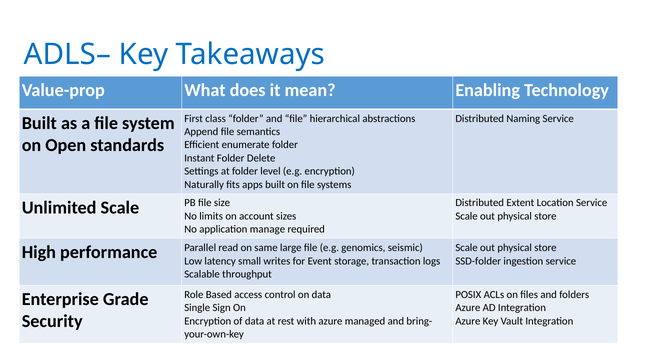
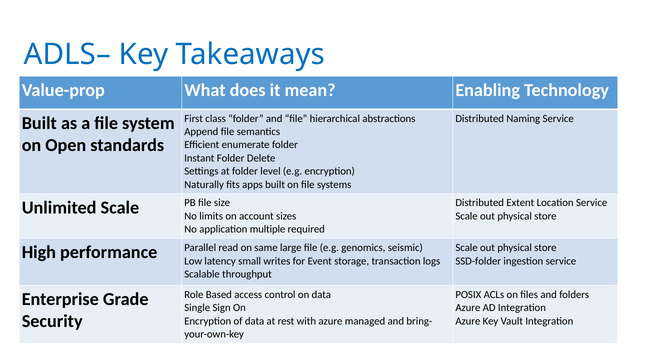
manage: manage -> multiple
